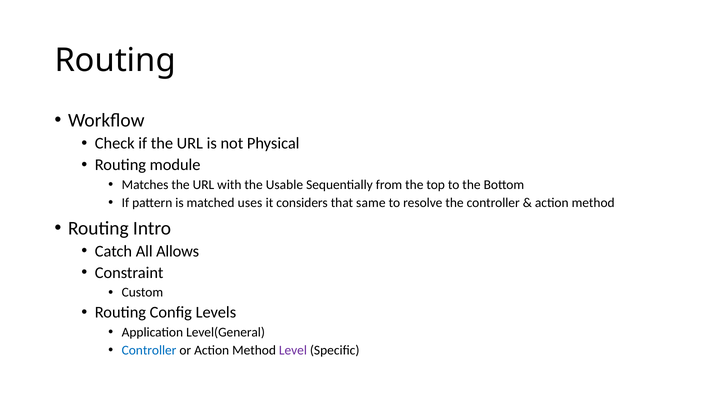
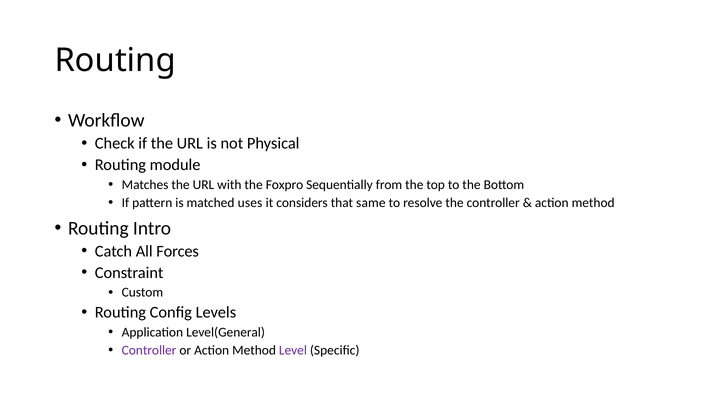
Usable: Usable -> Foxpro
Allows: Allows -> Forces
Controller at (149, 350) colour: blue -> purple
